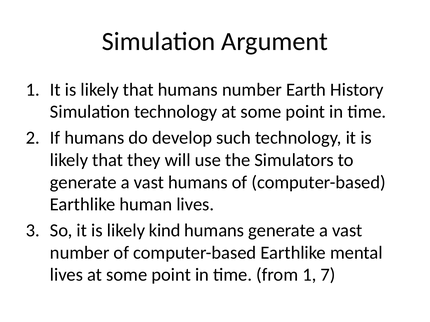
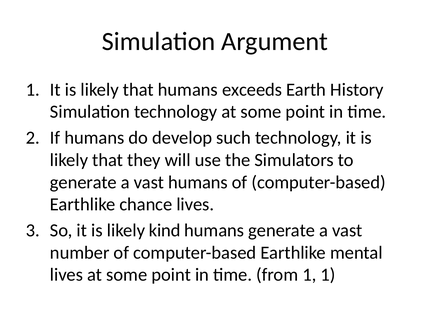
humans number: number -> exceeds
human: human -> chance
1 7: 7 -> 1
